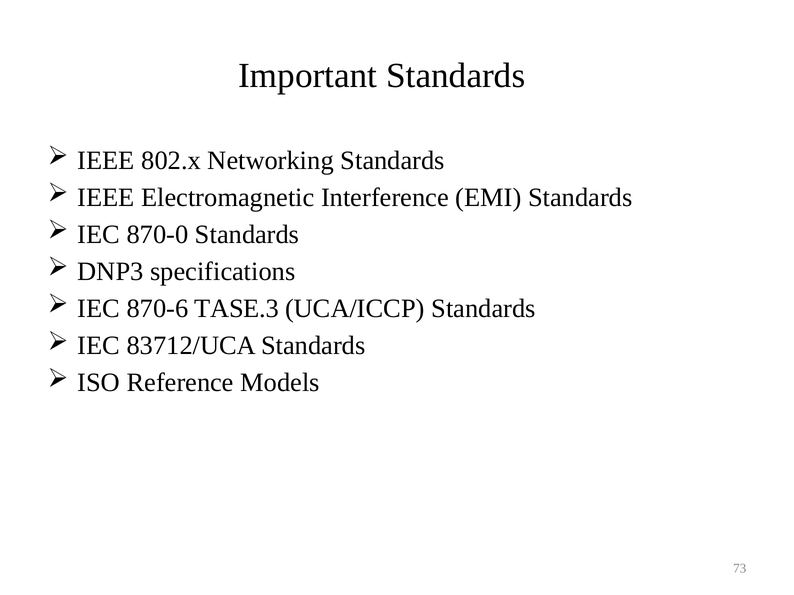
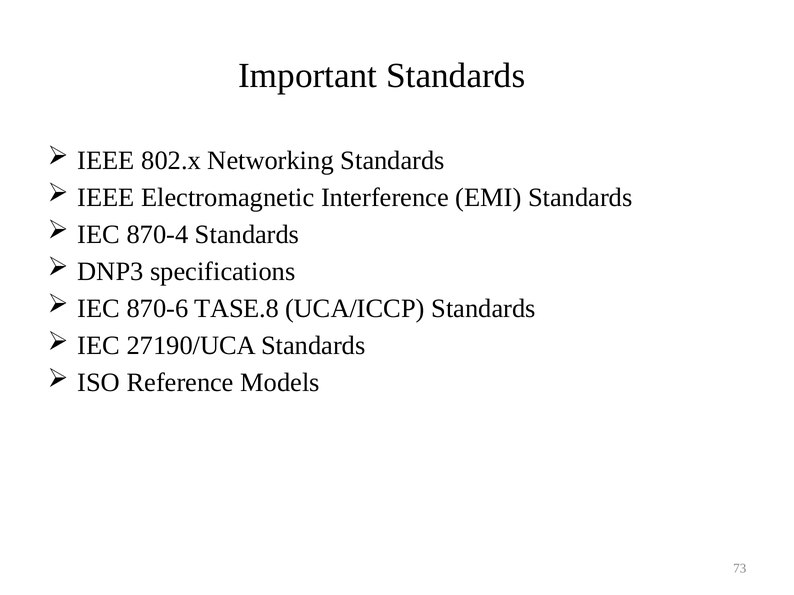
870-0: 870-0 -> 870-4
TASE.3: TASE.3 -> TASE.8
83712/UCA: 83712/UCA -> 27190/UCA
